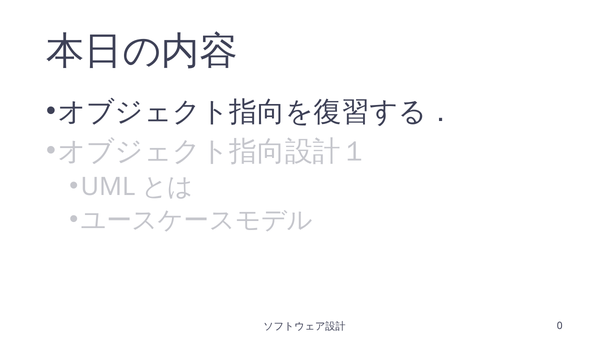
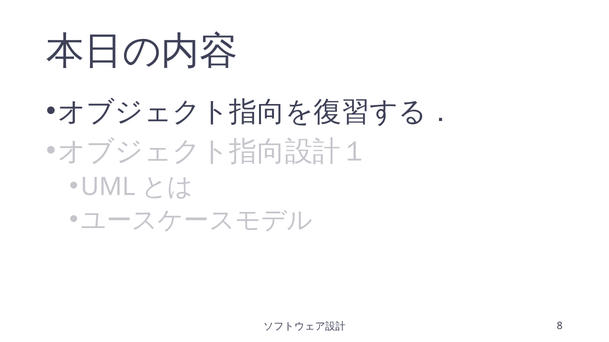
0: 0 -> 8
